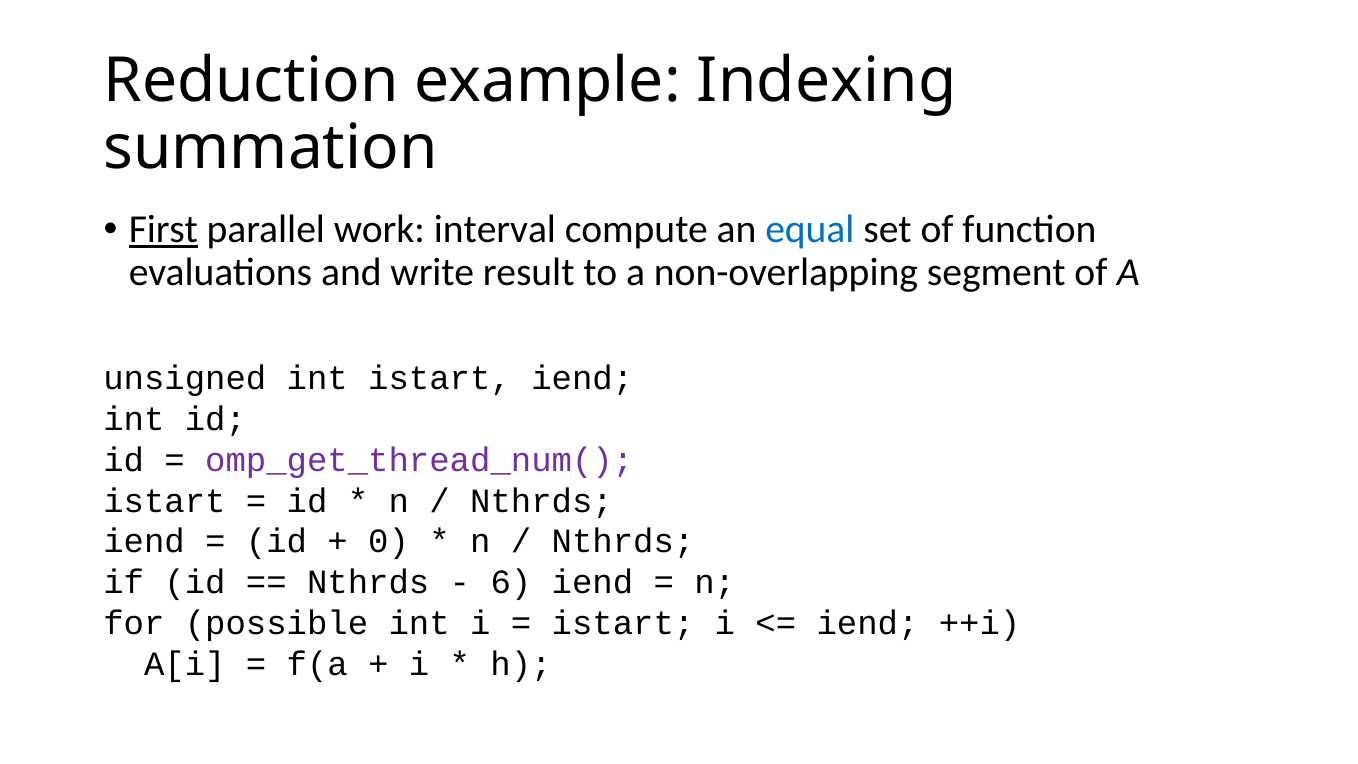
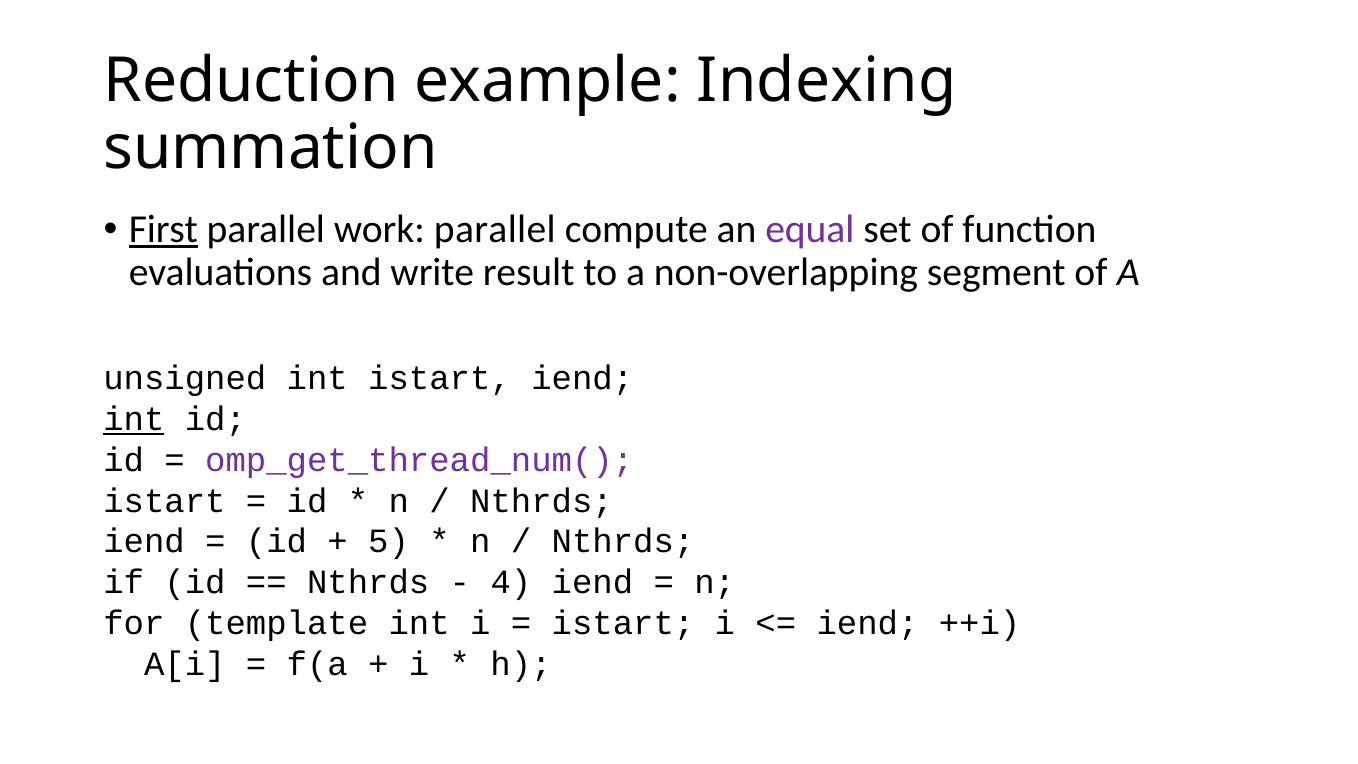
work interval: interval -> parallel
equal colour: blue -> purple
int at (134, 419) underline: none -> present
0: 0 -> 5
6: 6 -> 4
possible: possible -> template
